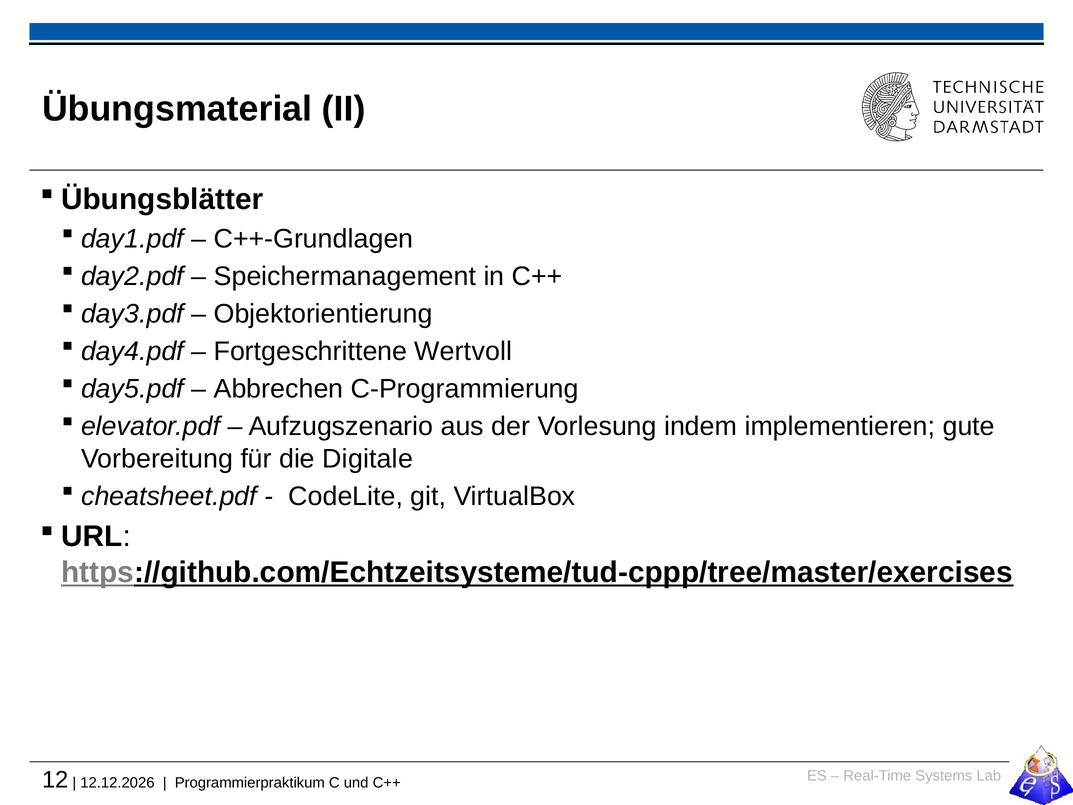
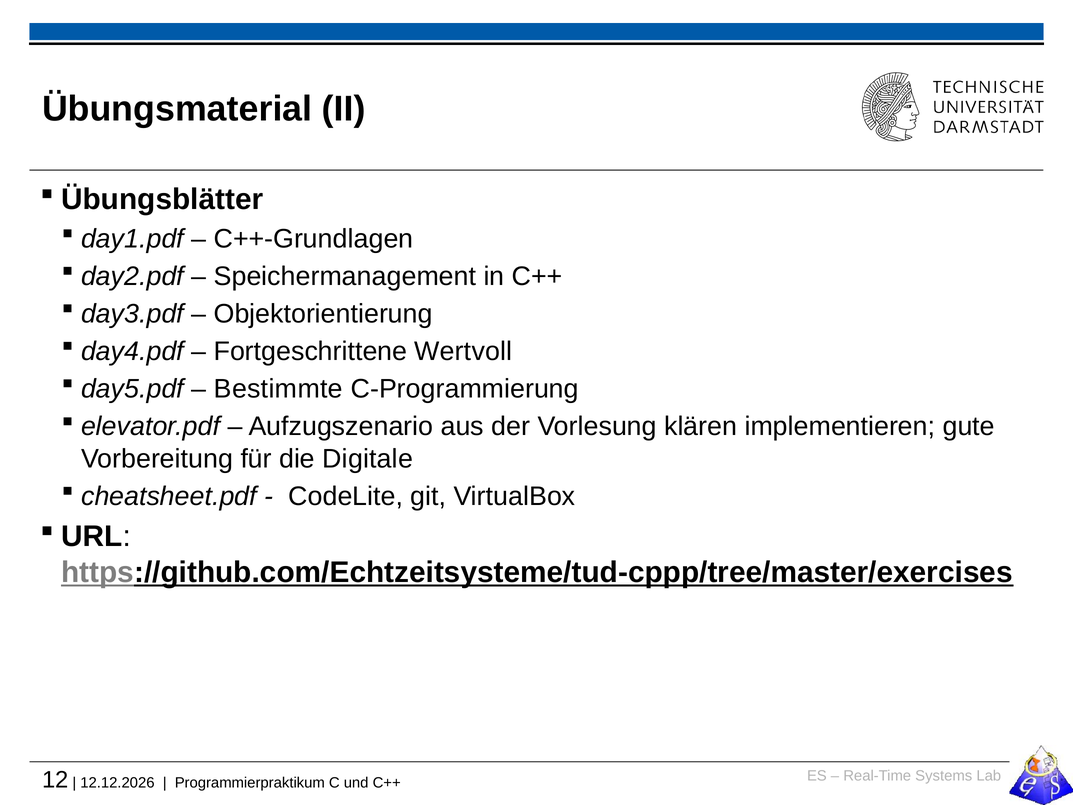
Abbrechen: Abbrechen -> Bestimmte
indem: indem -> klären
